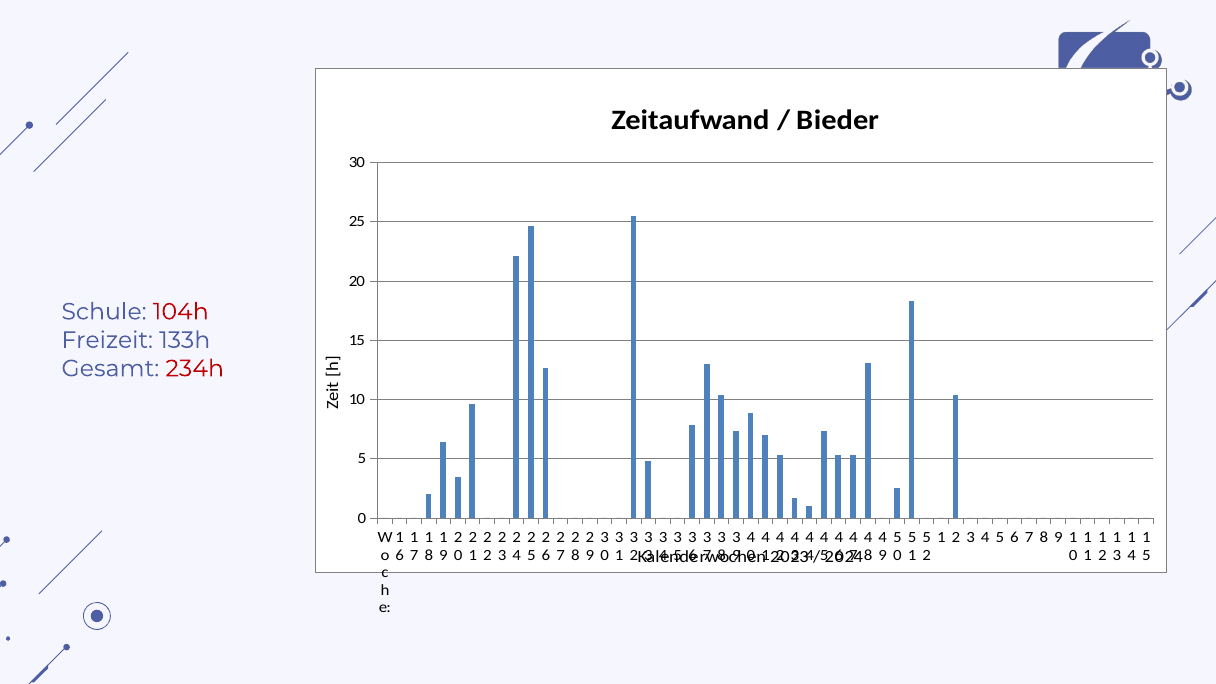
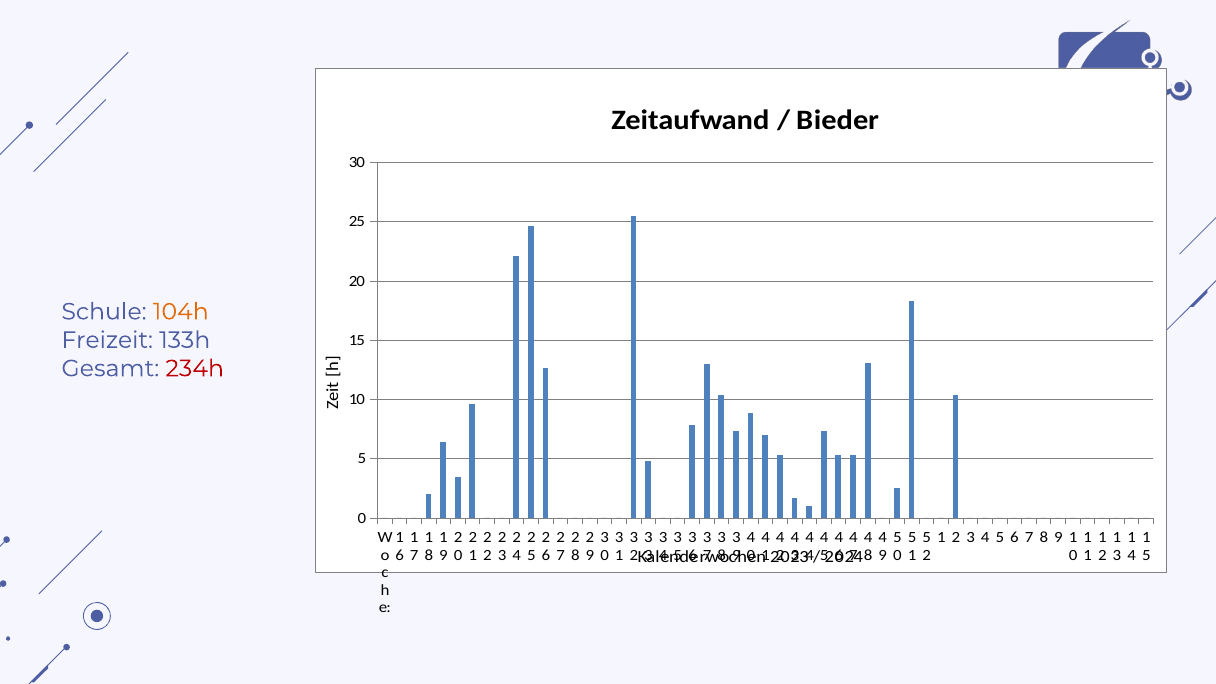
104h colour: red -> orange
